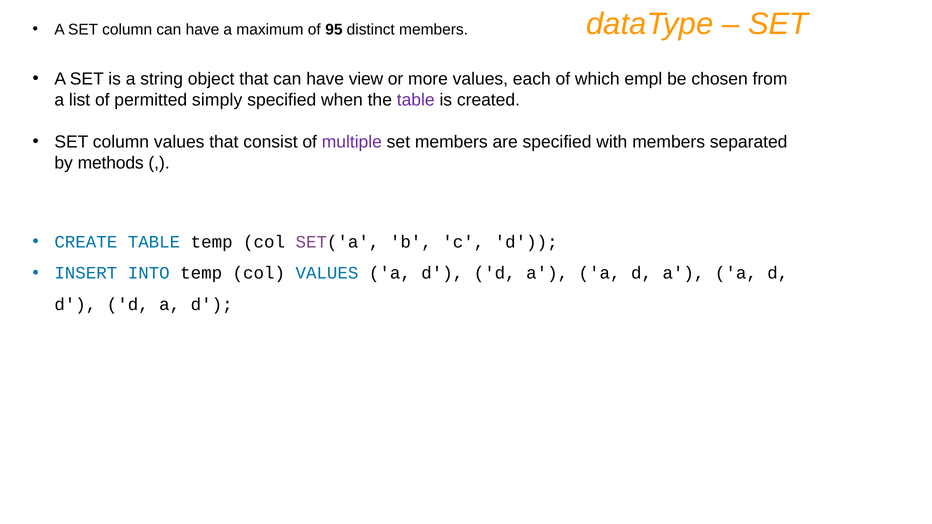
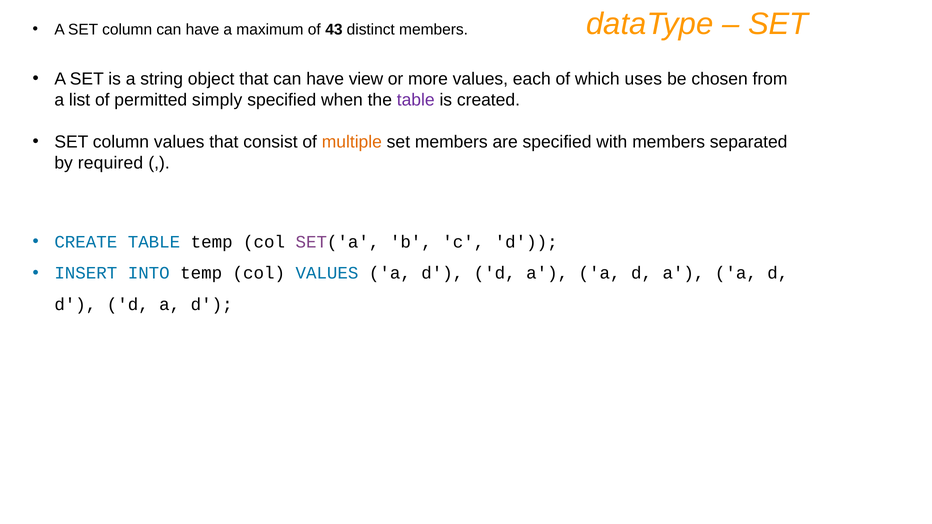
95: 95 -> 43
empl: empl -> uses
multiple colour: purple -> orange
methods: methods -> required
